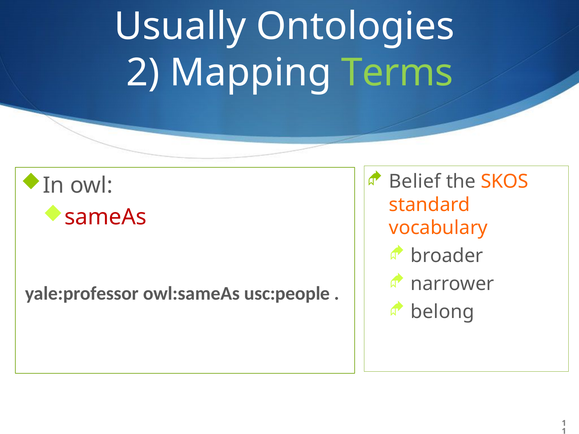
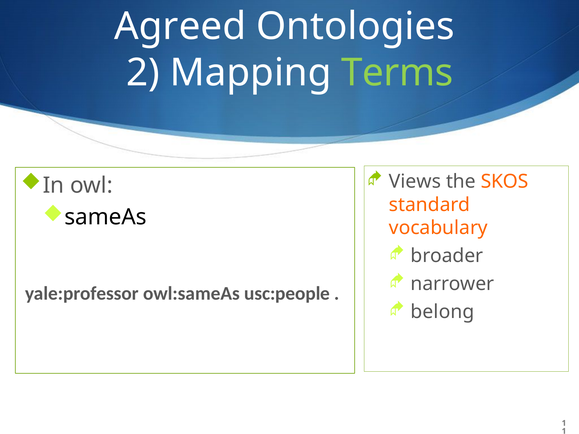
Usually: Usually -> Agreed
Belief: Belief -> Views
sameAs colour: red -> black
